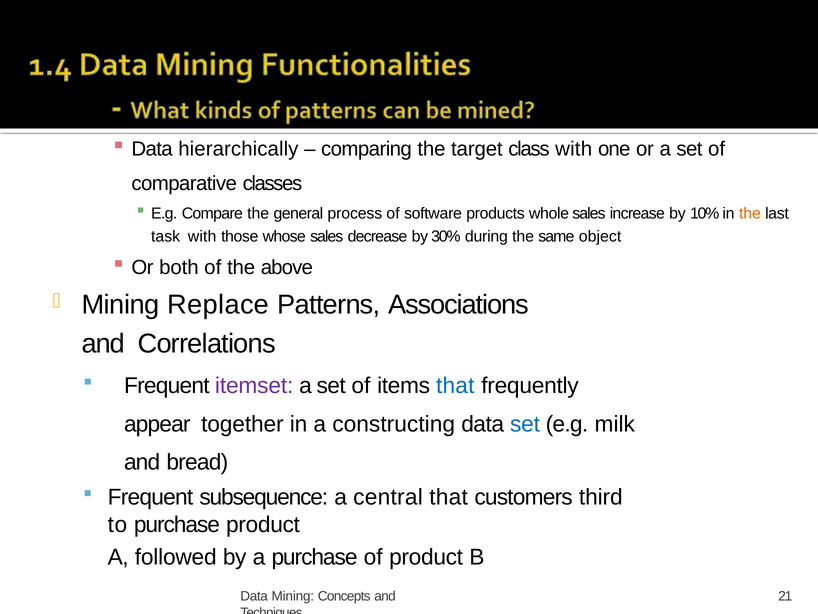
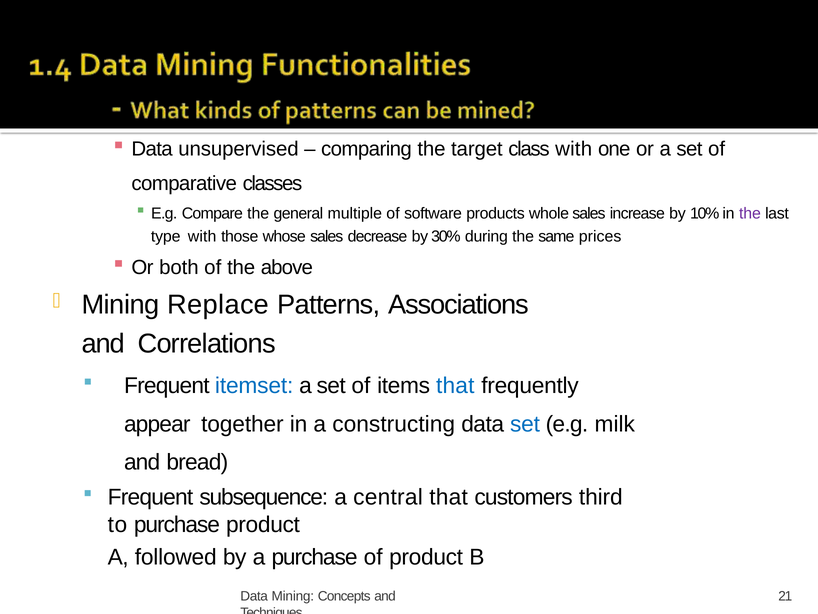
hierarchically: hierarchically -> unsupervised
process: process -> multiple
the at (750, 213) colour: orange -> purple
task: task -> type
object: object -> prices
itemset colour: purple -> blue
